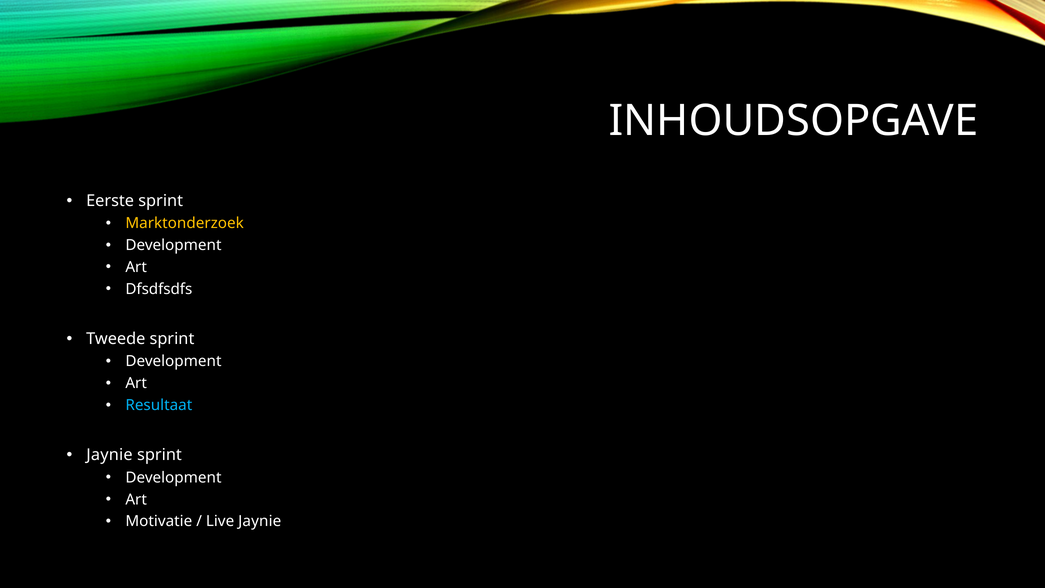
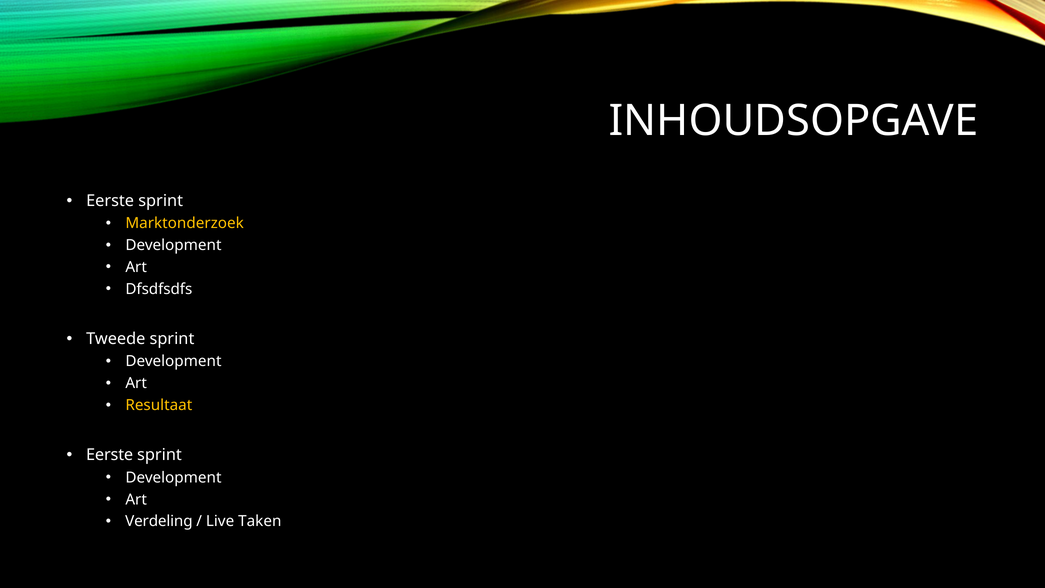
Resultaat colour: light blue -> yellow
Jaynie at (109, 455): Jaynie -> Eerste
Motivatie: Motivatie -> Verdeling
Live Jaynie: Jaynie -> Taken
